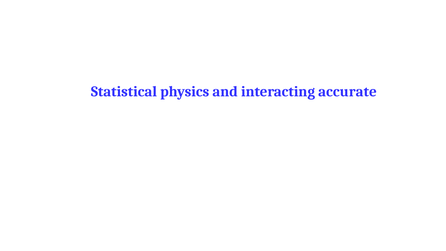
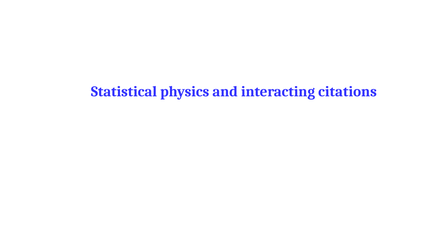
accurate: accurate -> citations
